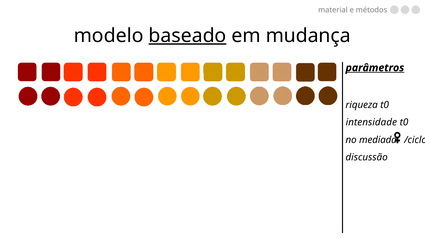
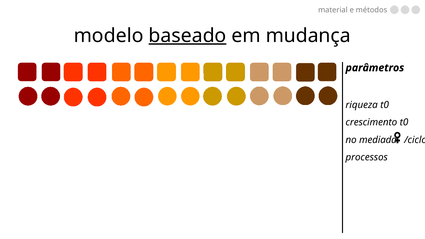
parâmetros underline: present -> none
intensidade: intensidade -> crescimento
discussão: discussão -> processos
